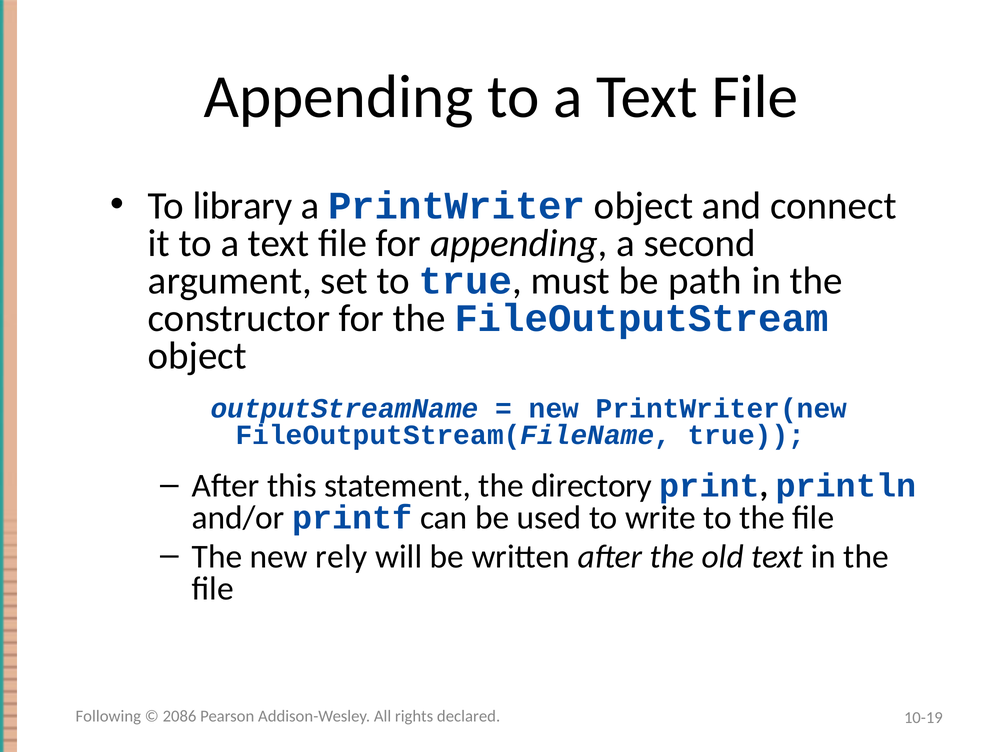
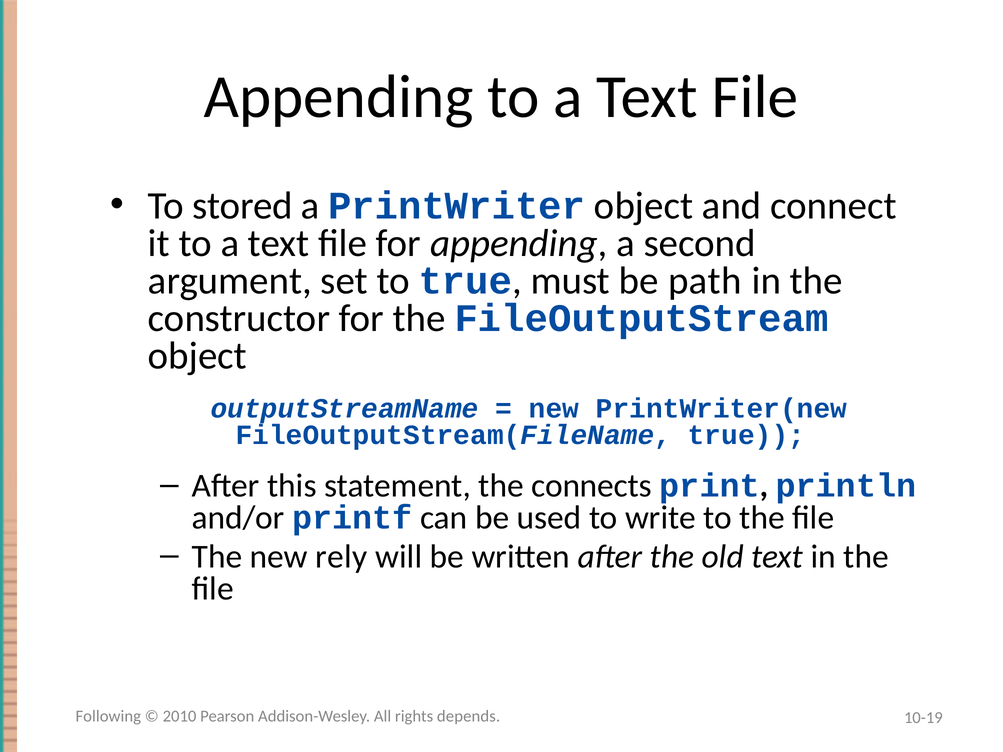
library: library -> stored
directory: directory -> connects
2086: 2086 -> 2010
declared: declared -> depends
